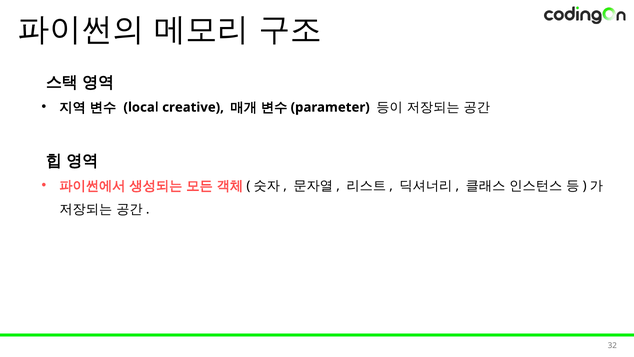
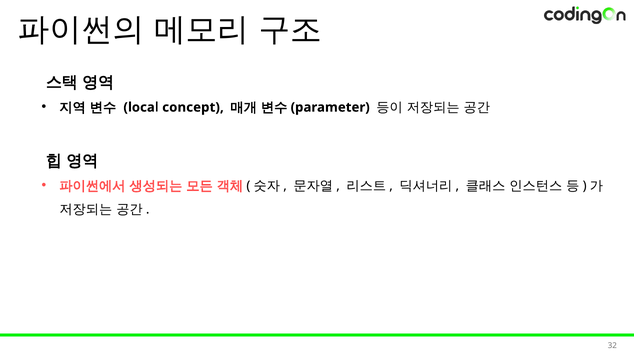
creative: creative -> concept
